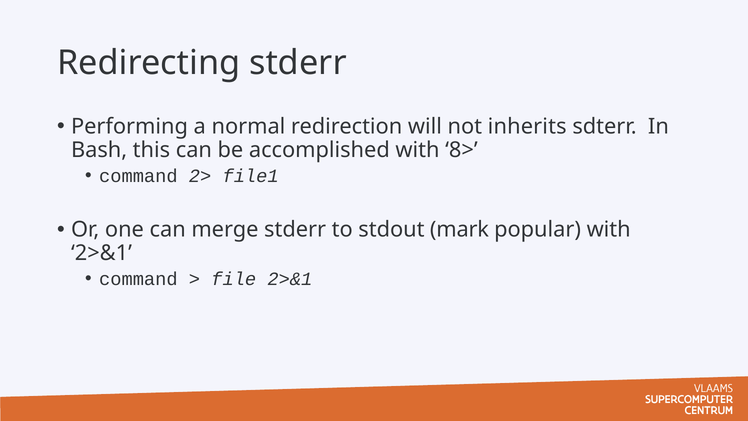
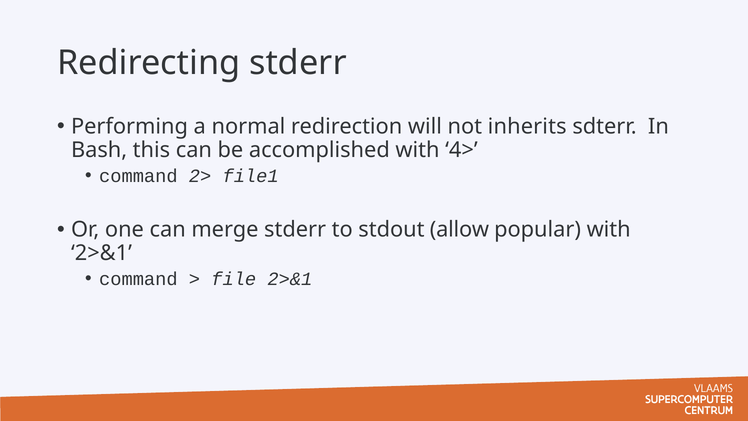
8>: 8> -> 4>
mark: mark -> allow
